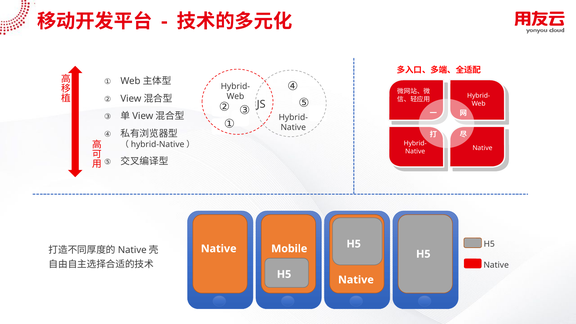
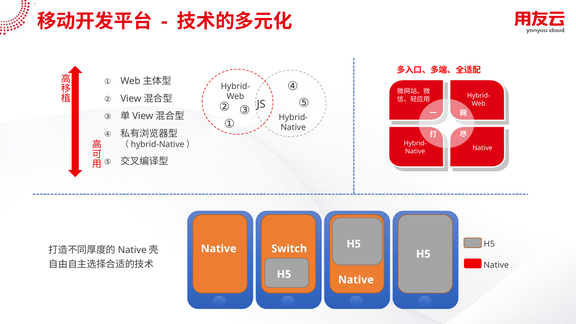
Mobile: Mobile -> Switch
